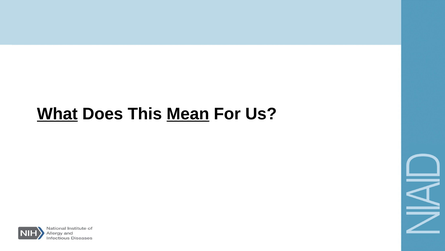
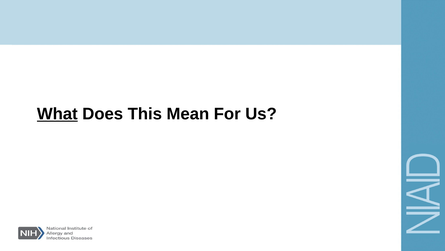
Mean underline: present -> none
